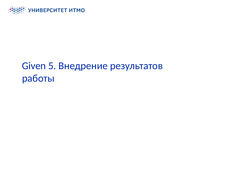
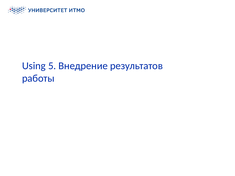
Given: Given -> Using
